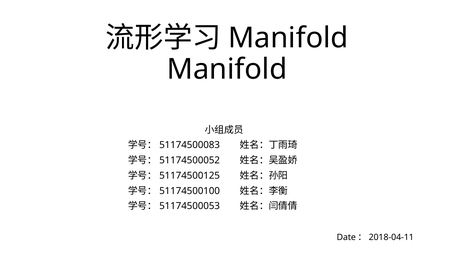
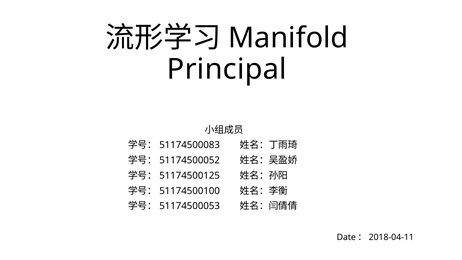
Manifold at (227, 69): Manifold -> Principal
